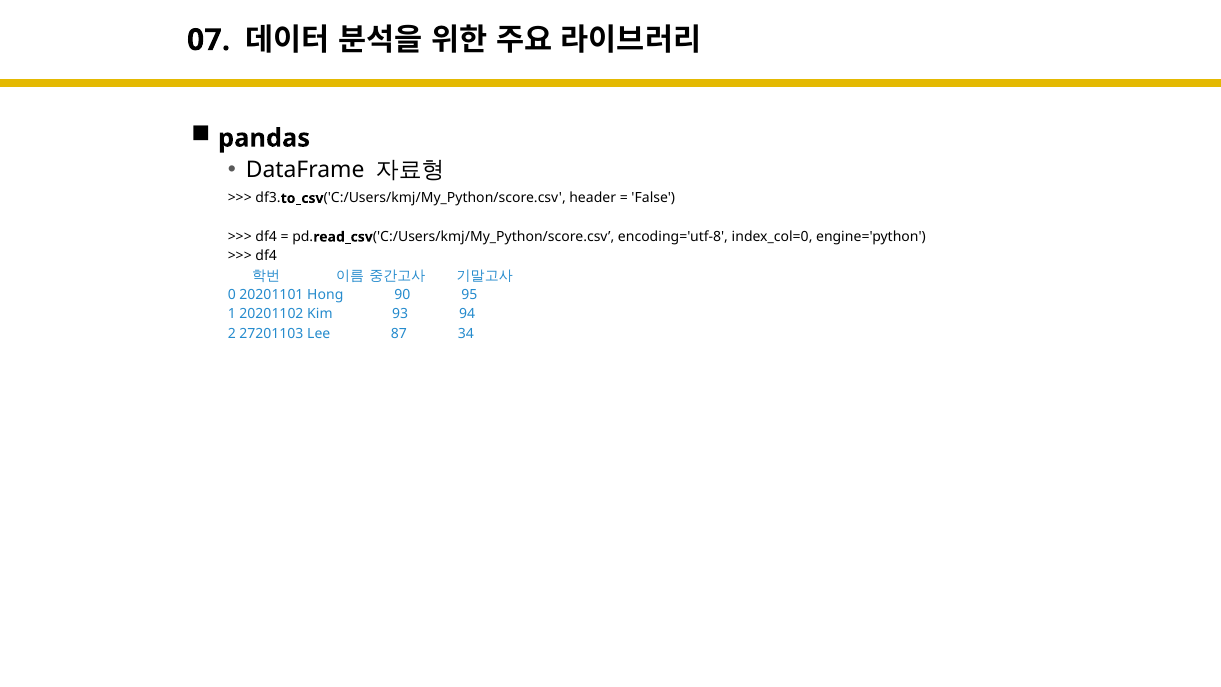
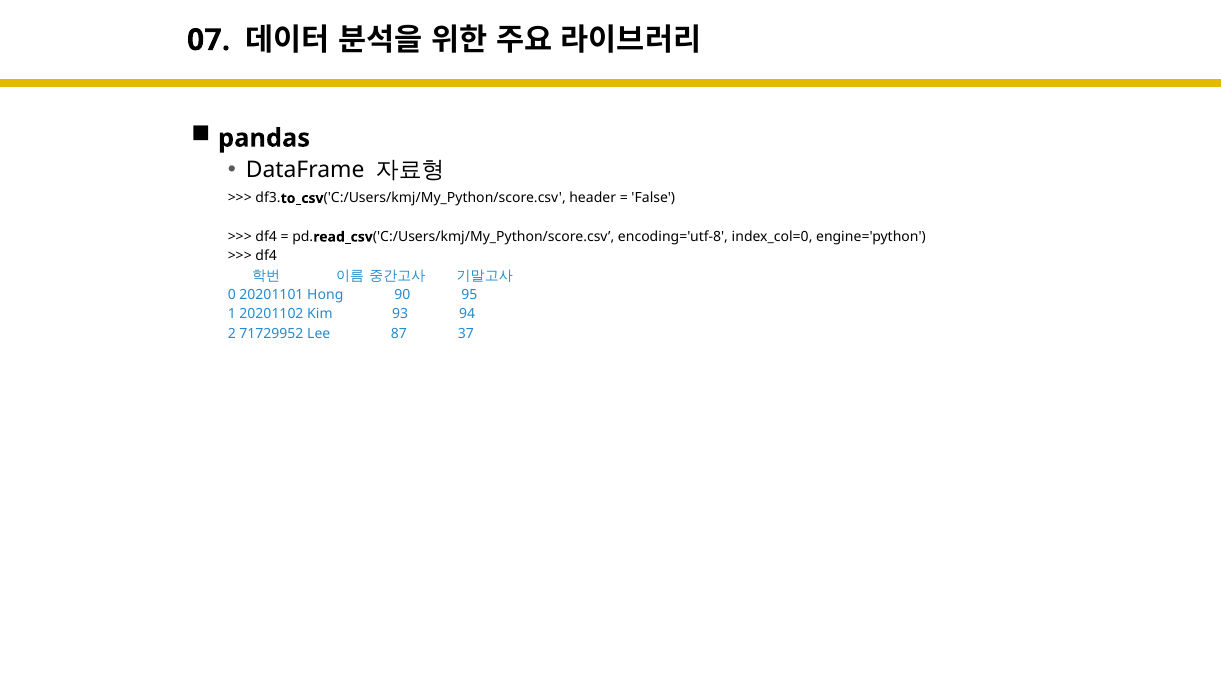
27201103: 27201103 -> 71729952
34: 34 -> 37
